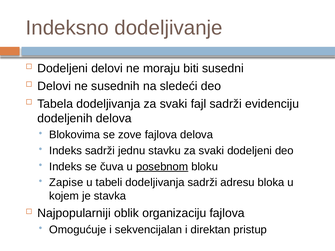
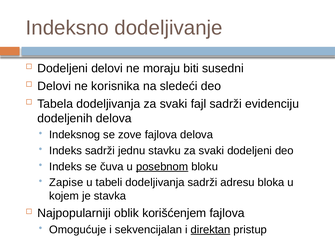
susednih: susednih -> korisnika
Blokovima: Blokovima -> Indeksnog
organizaciju: organizaciju -> korišćenjem
direktan underline: none -> present
